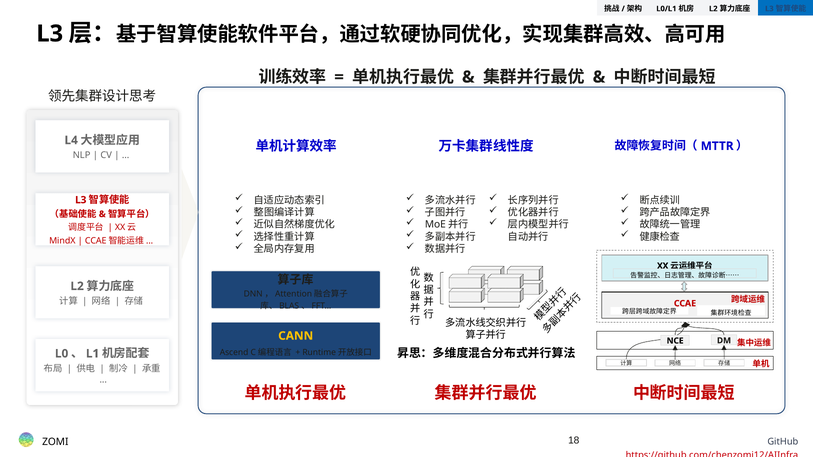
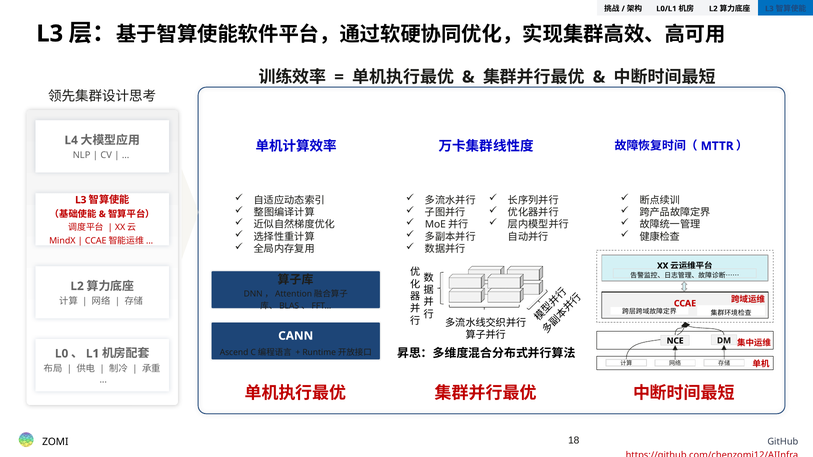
CANN colour: yellow -> white
